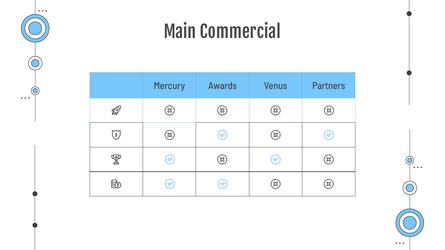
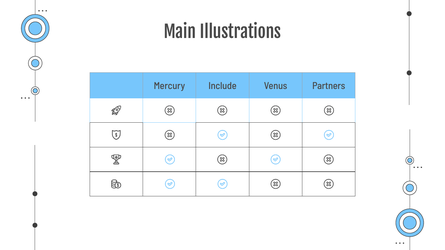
Commercial: Commercial -> Illustrations
Awards: Awards -> Include
